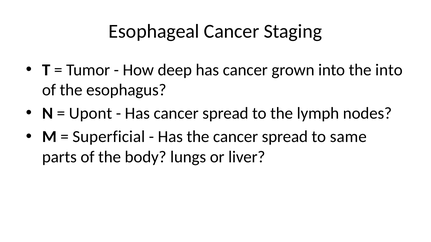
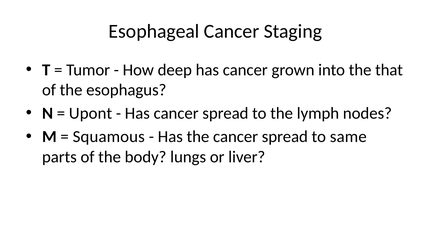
the into: into -> that
Superficial: Superficial -> Squamous
